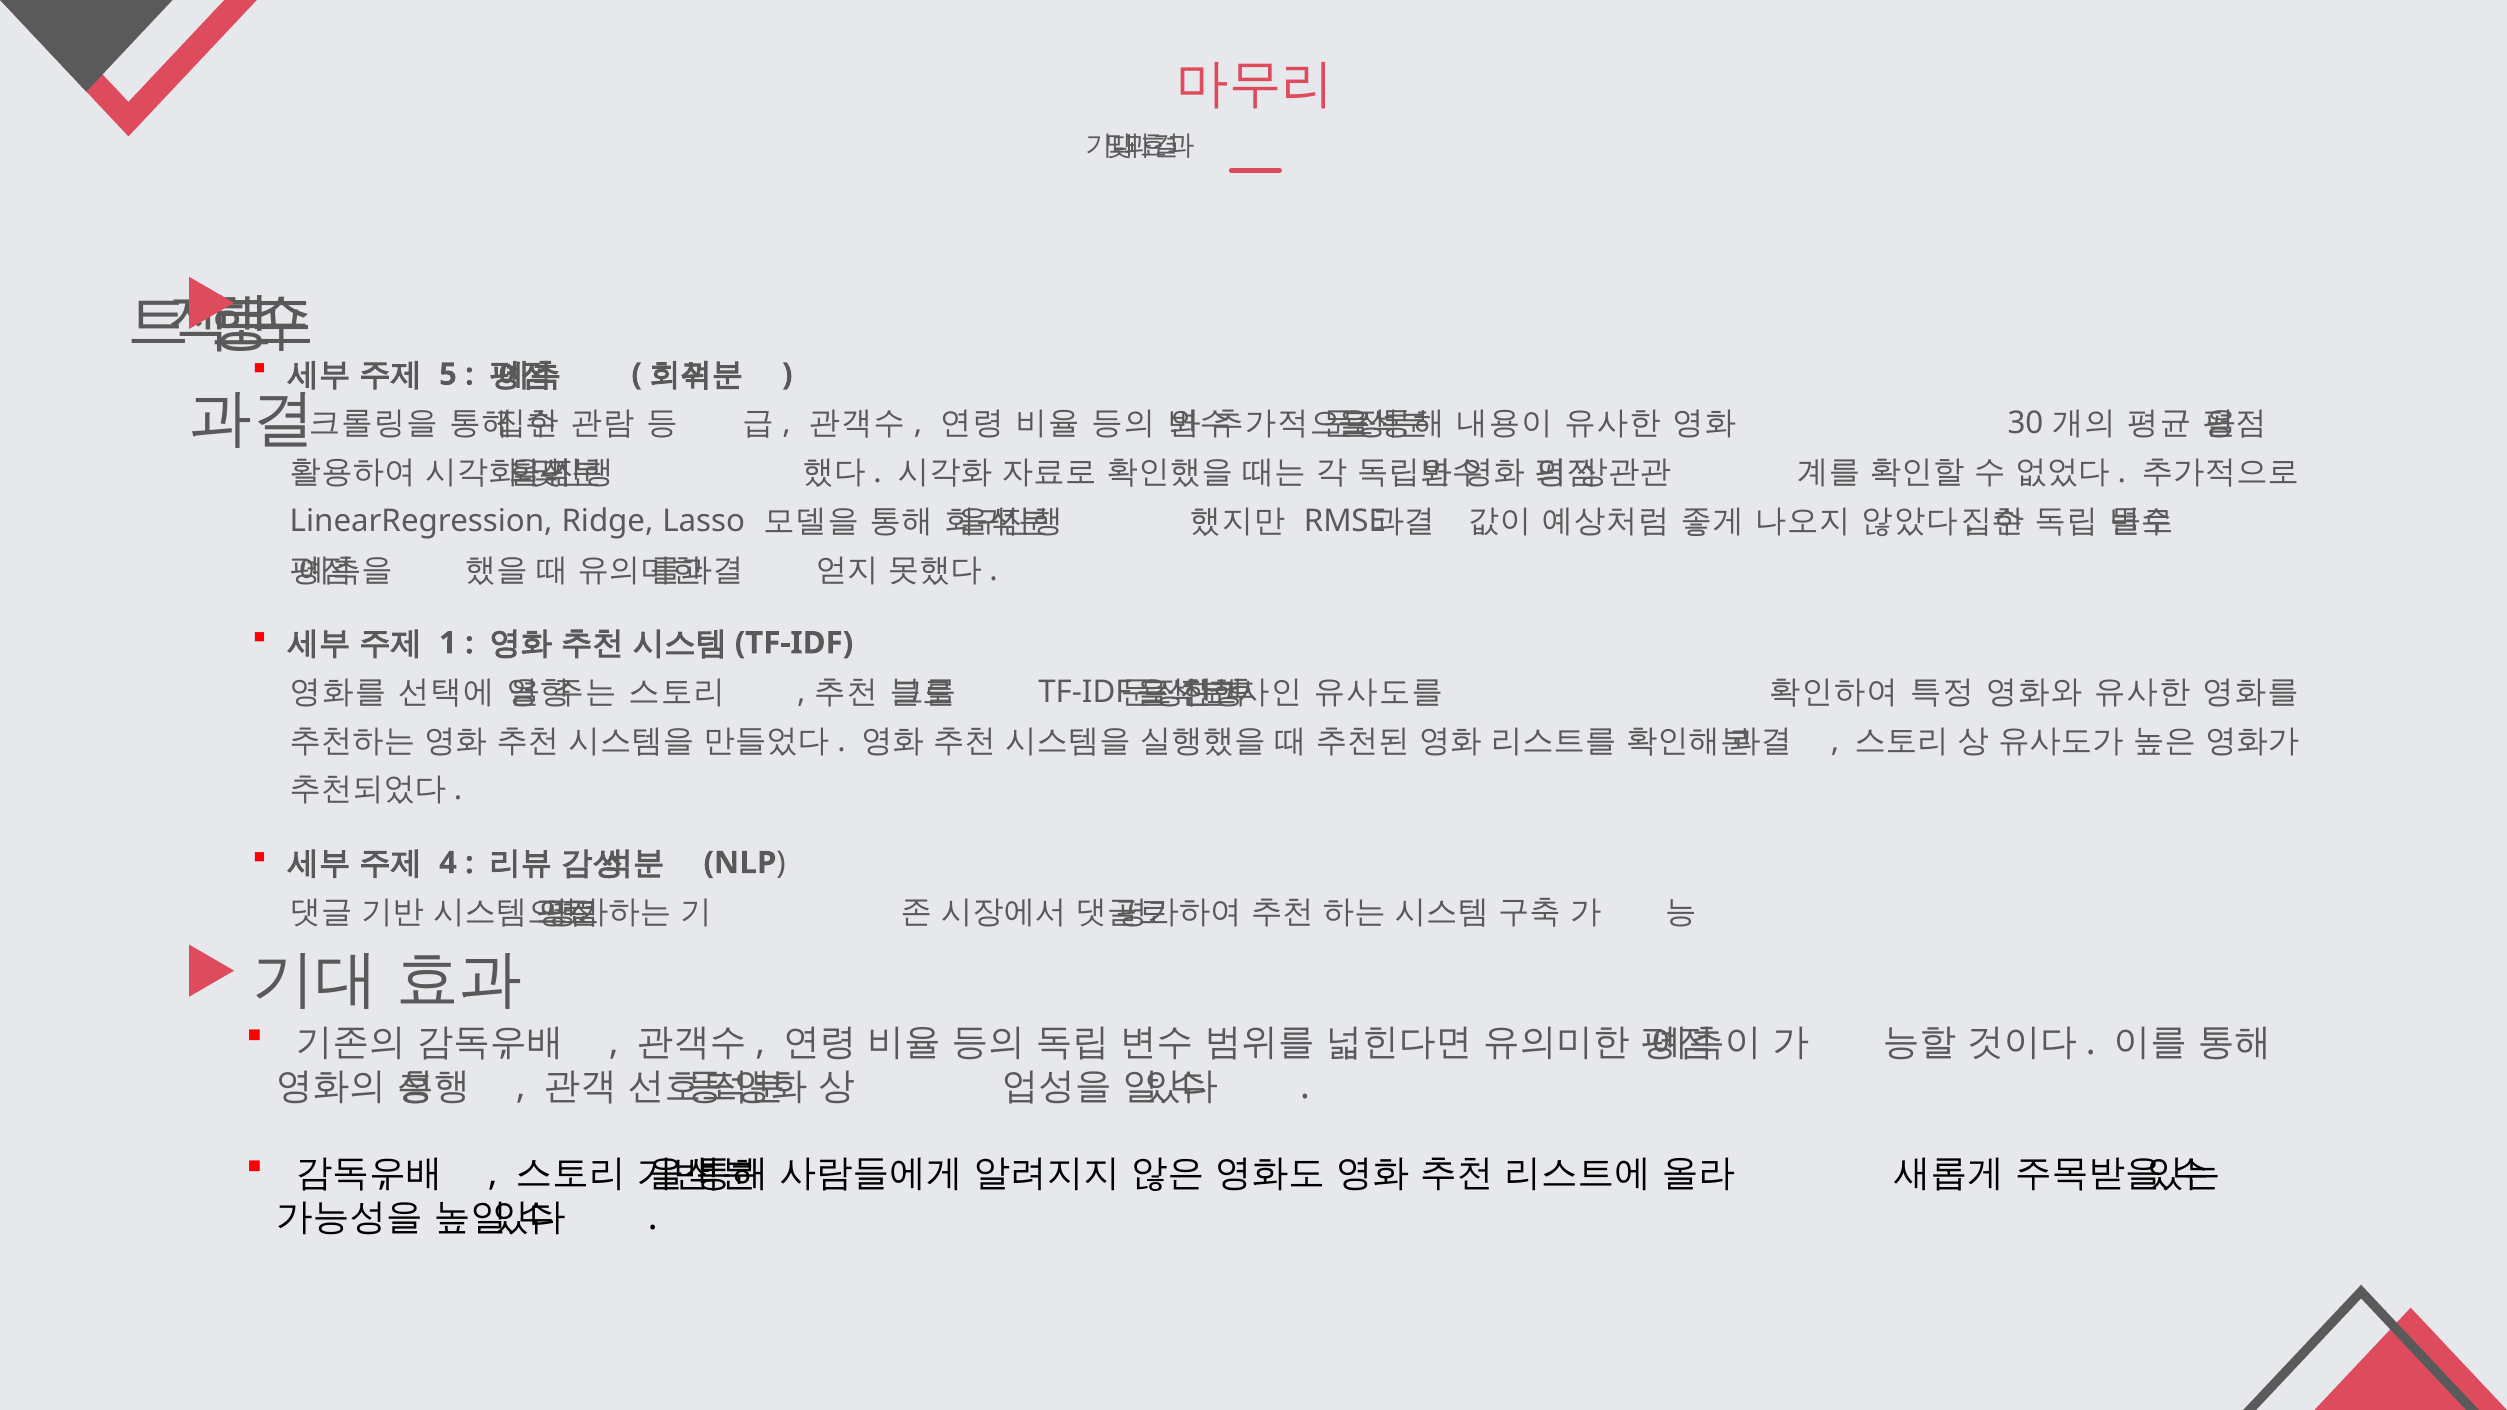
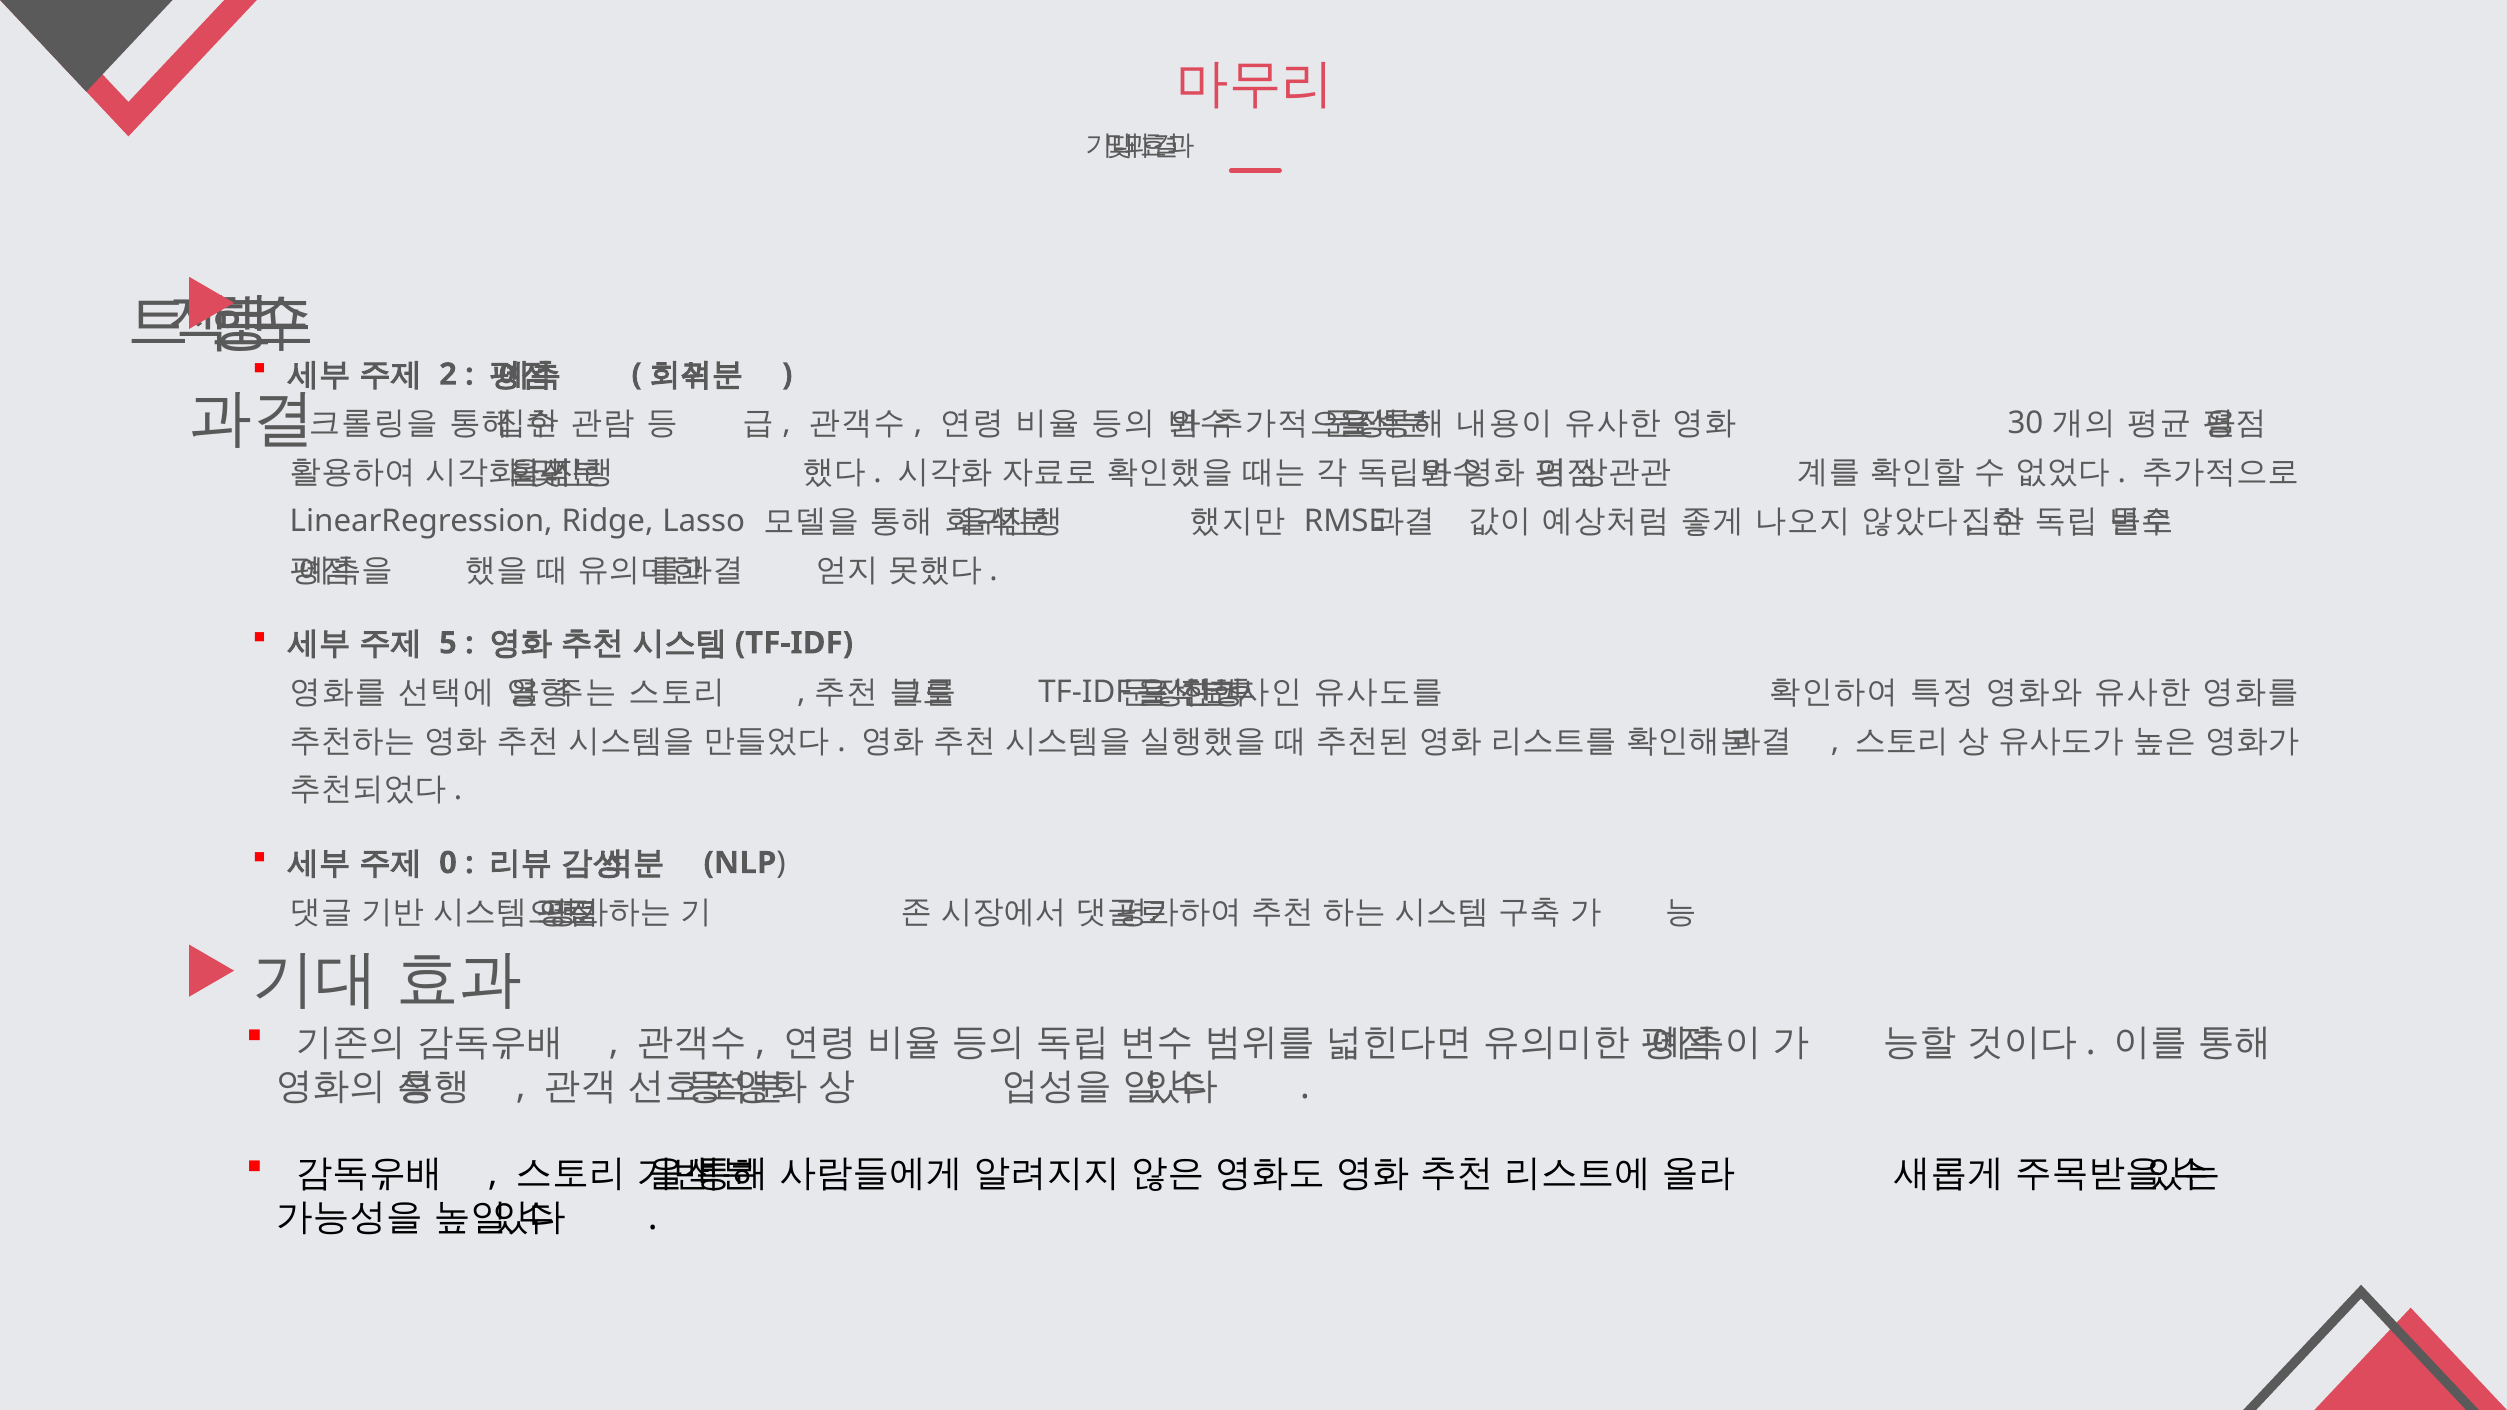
5: 5 -> 2
1: 1 -> 5
4: 4 -> 0
